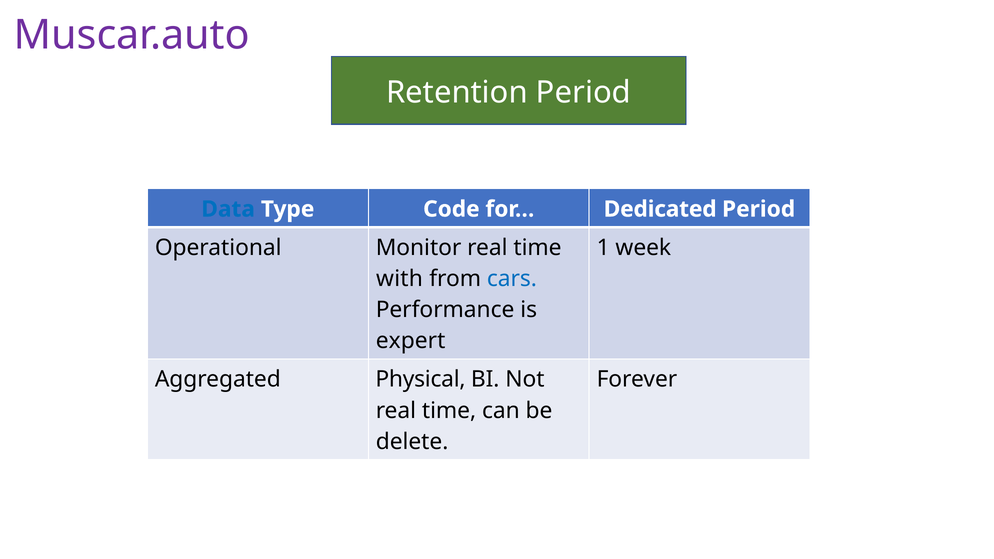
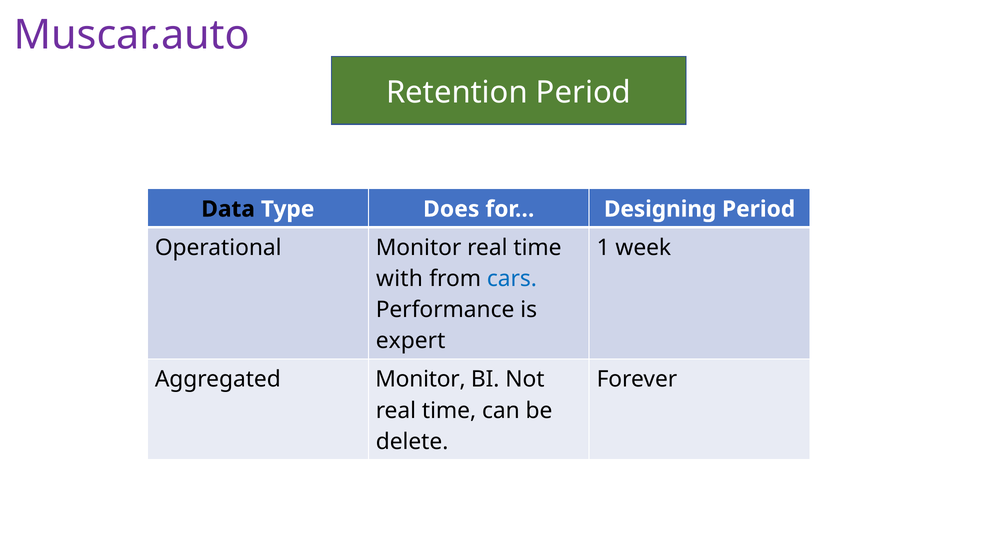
Data colour: blue -> black
Code: Code -> Does
Dedicated: Dedicated -> Designing
Aggregated Physical: Physical -> Monitor
